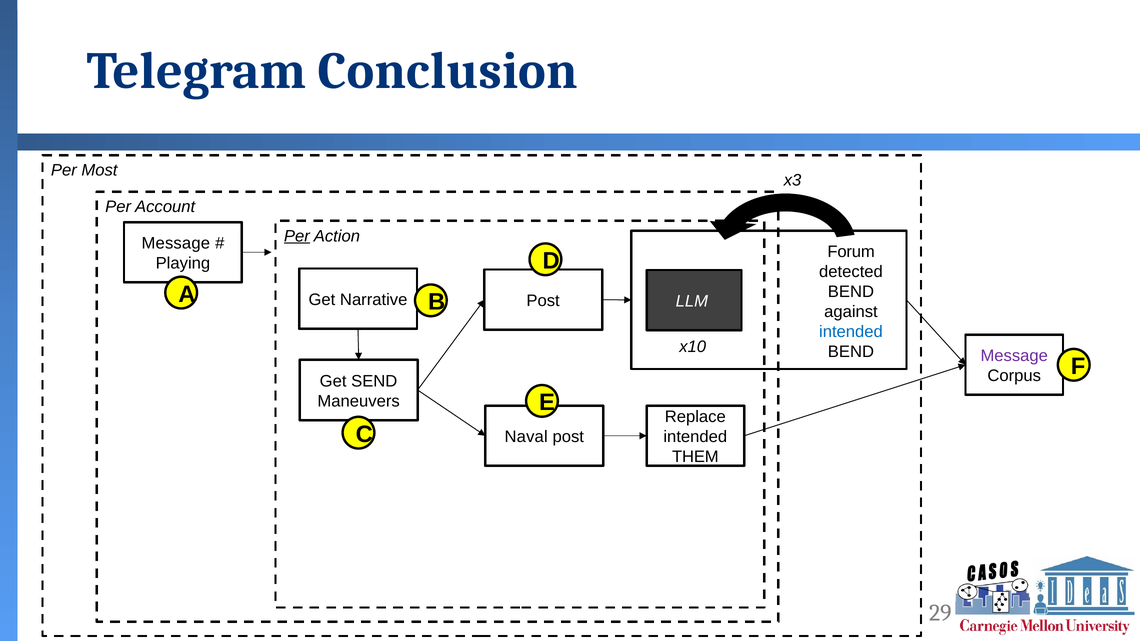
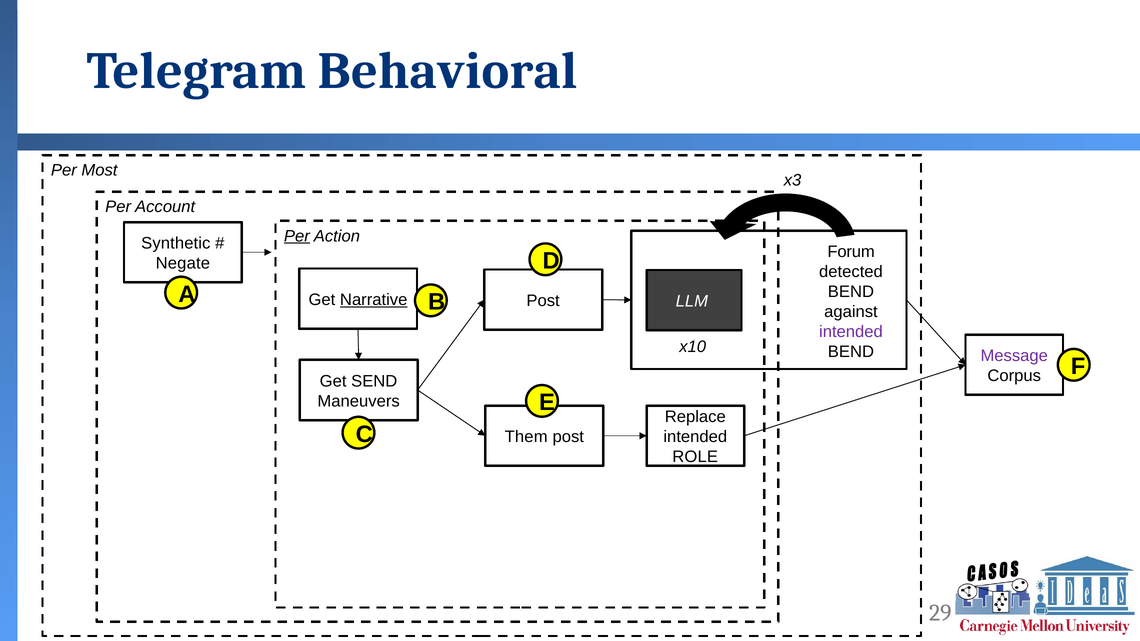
Conclusion: Conclusion -> Behavioral
Message at (176, 244): Message -> Synthetic
Playing: Playing -> Negate
Narrative underline: none -> present
intended at (851, 332) colour: blue -> purple
Naval: Naval -> Them
THEM: THEM -> ROLE
